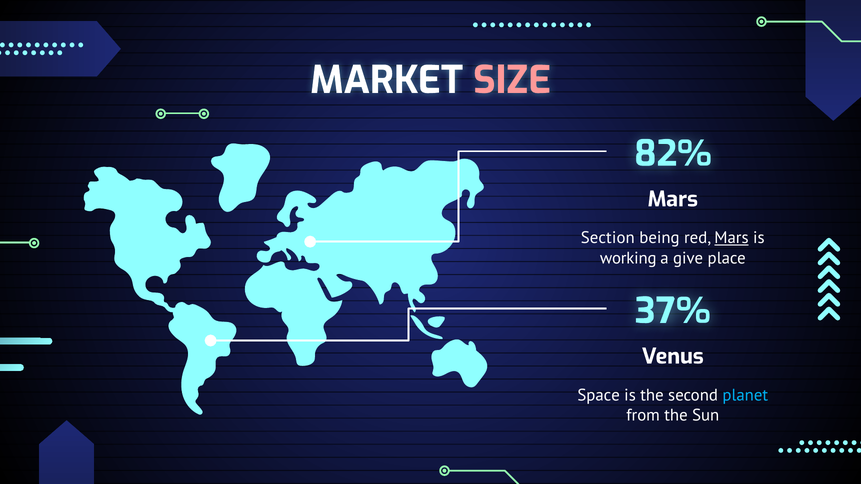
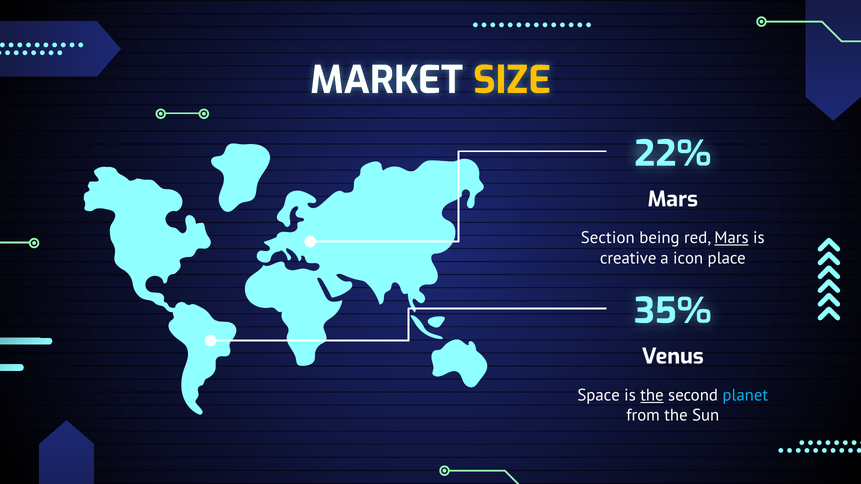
SIZE colour: pink -> yellow
82%: 82% -> 22%
working: working -> creative
give: give -> icon
37%: 37% -> 35%
the at (652, 395) underline: none -> present
